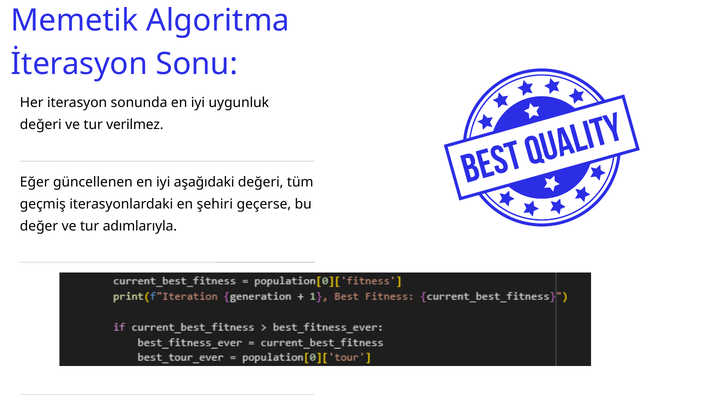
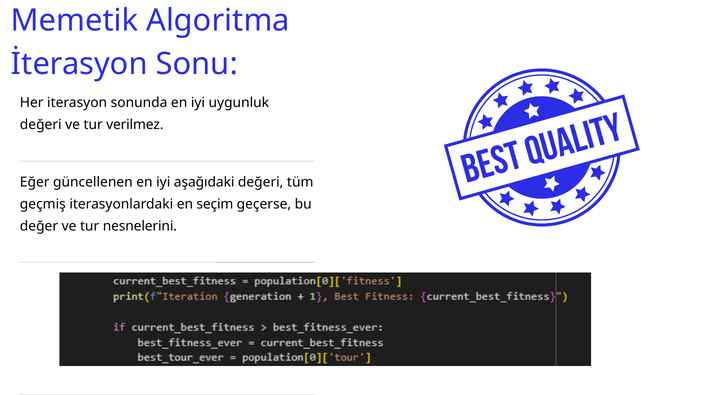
şehiri: şehiri -> seçim
adımlarıyla: adımlarıyla -> nesnelerini
